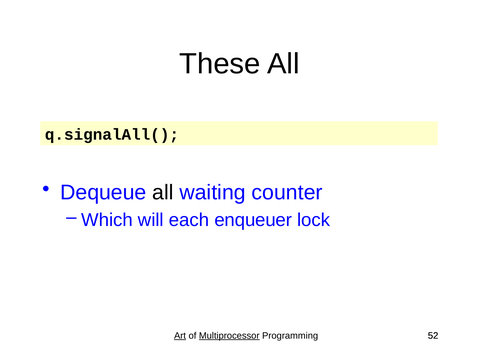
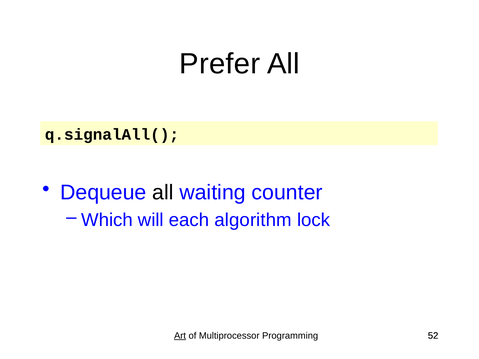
These: These -> Prefer
enqueuer: enqueuer -> algorithm
Multiprocessor underline: present -> none
